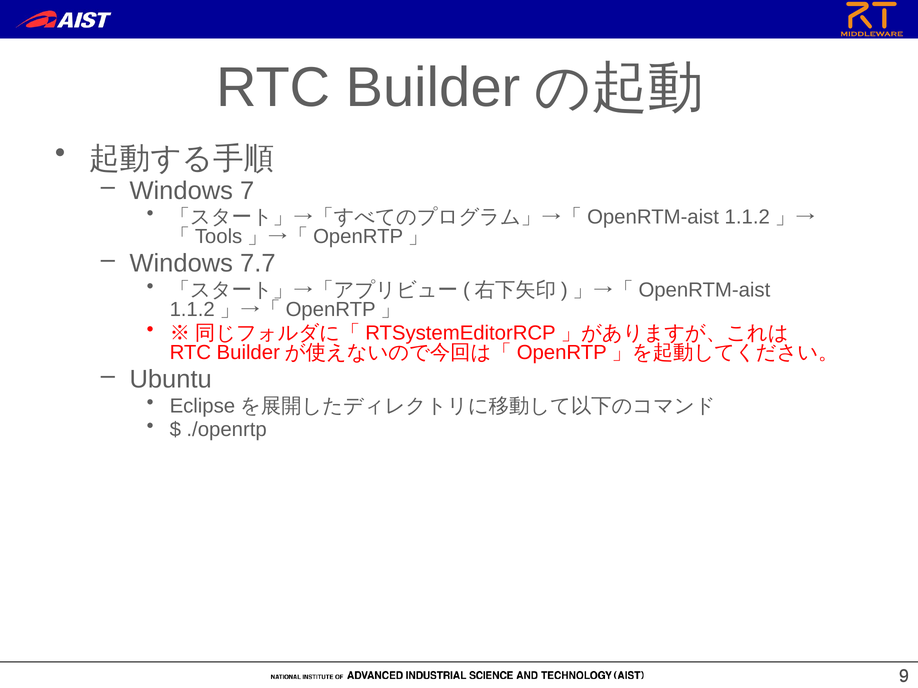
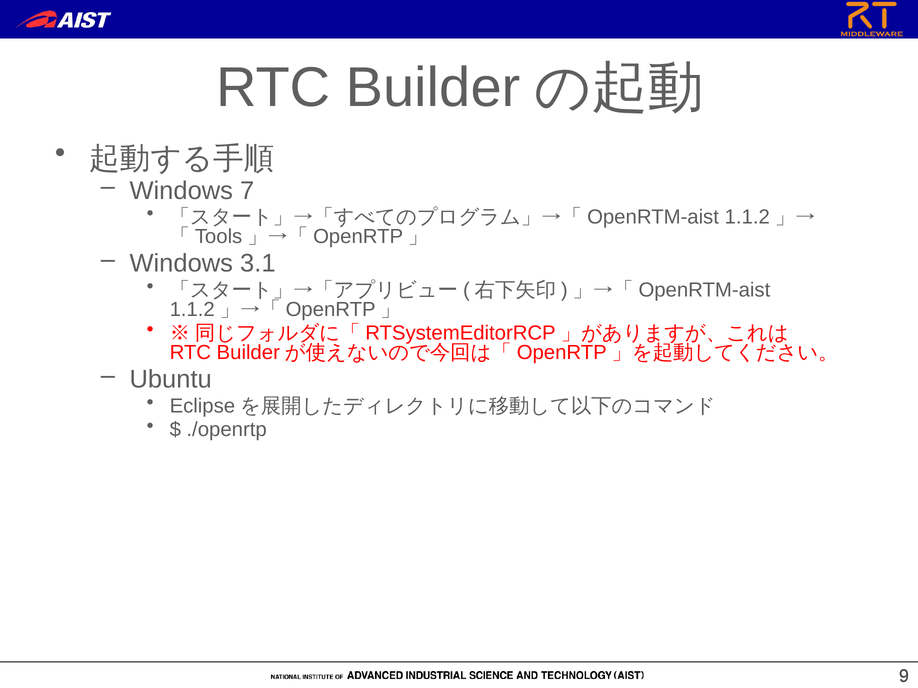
7.7: 7.7 -> 3.1
